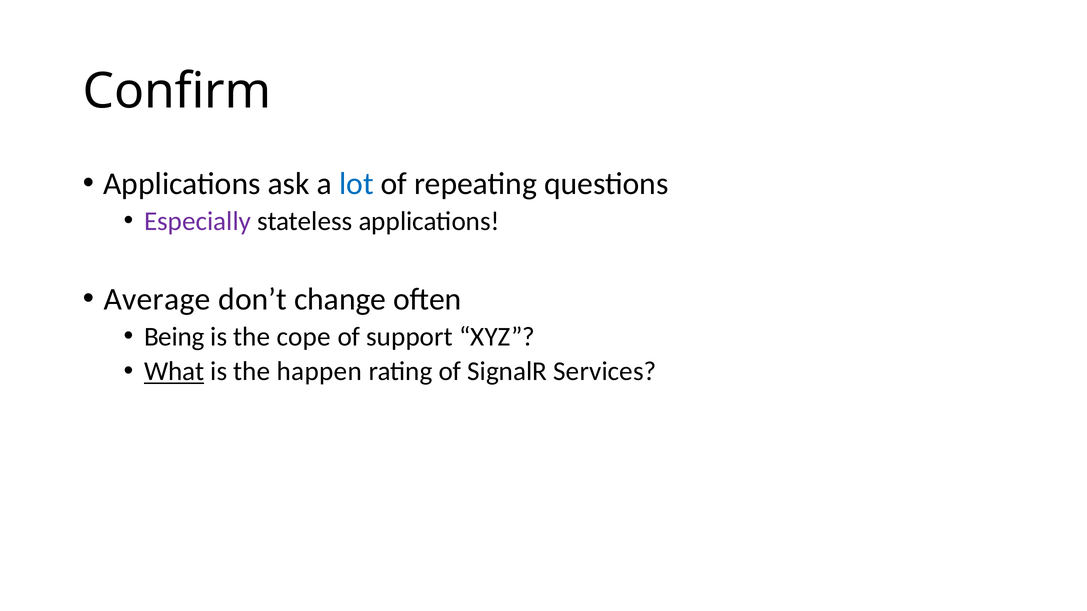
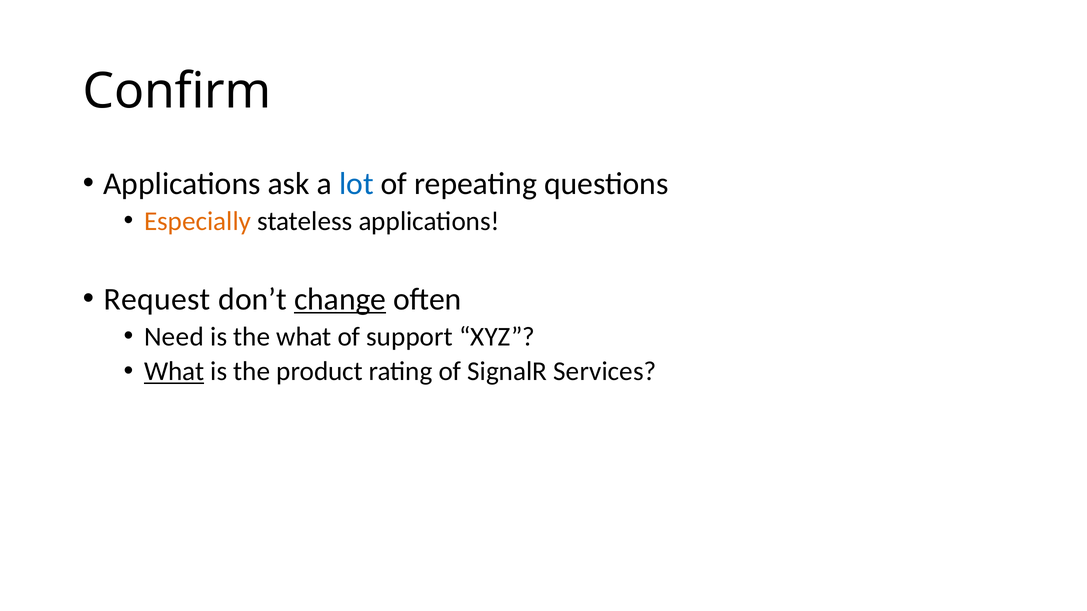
Especially colour: purple -> orange
Average: Average -> Request
change underline: none -> present
Being: Being -> Need
the cope: cope -> what
happen: happen -> product
